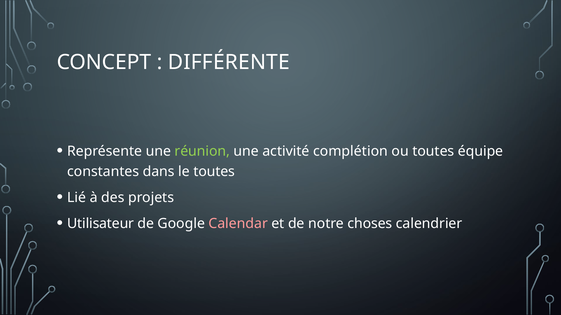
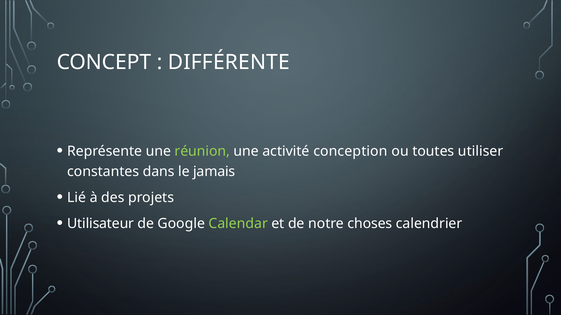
complétion: complétion -> conception
équipe: équipe -> utiliser
le toutes: toutes -> jamais
Calendar colour: pink -> light green
